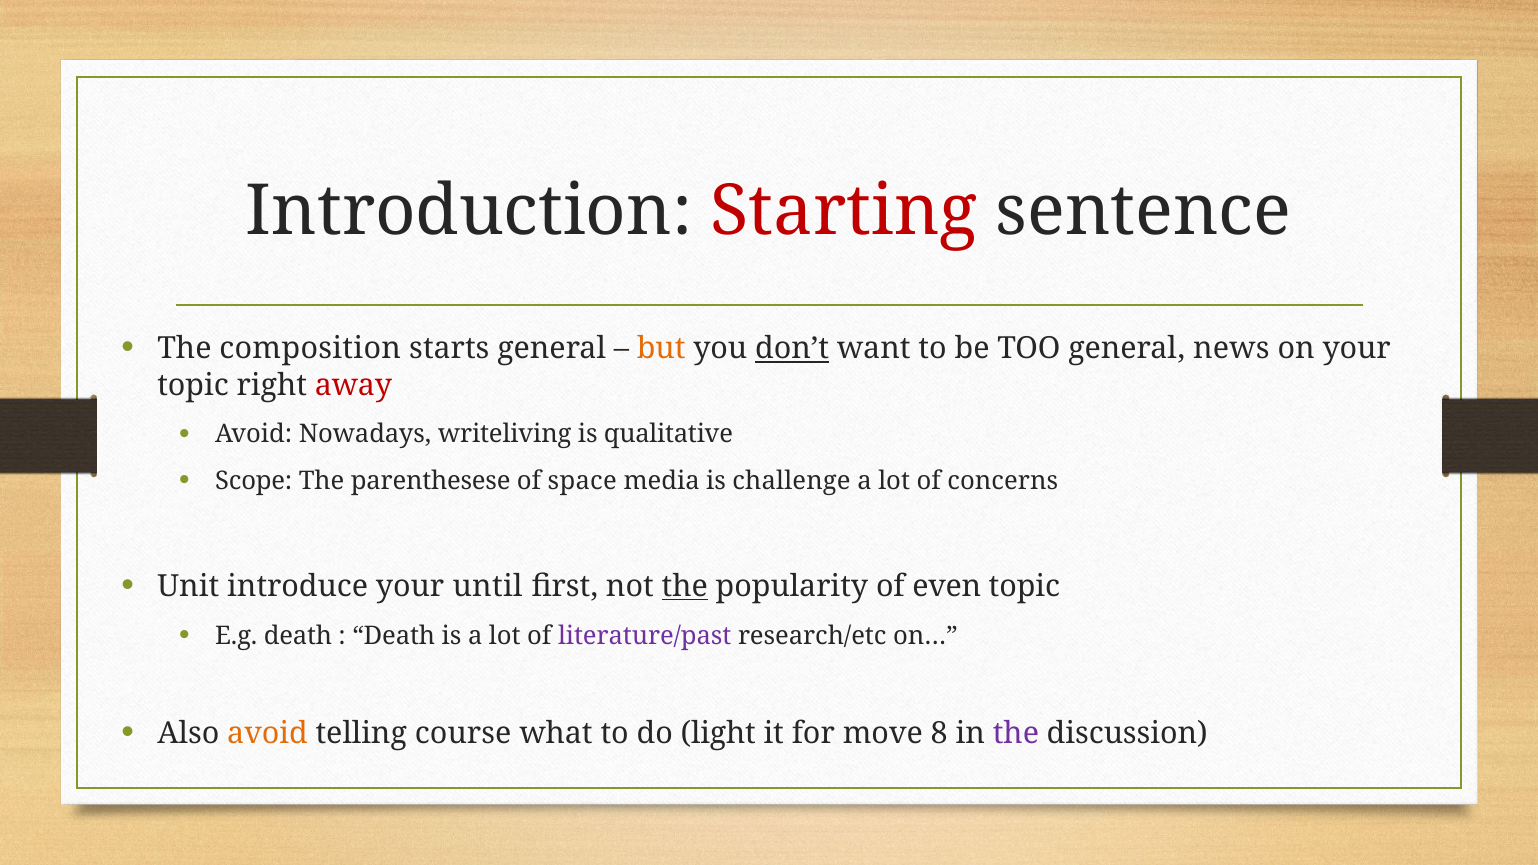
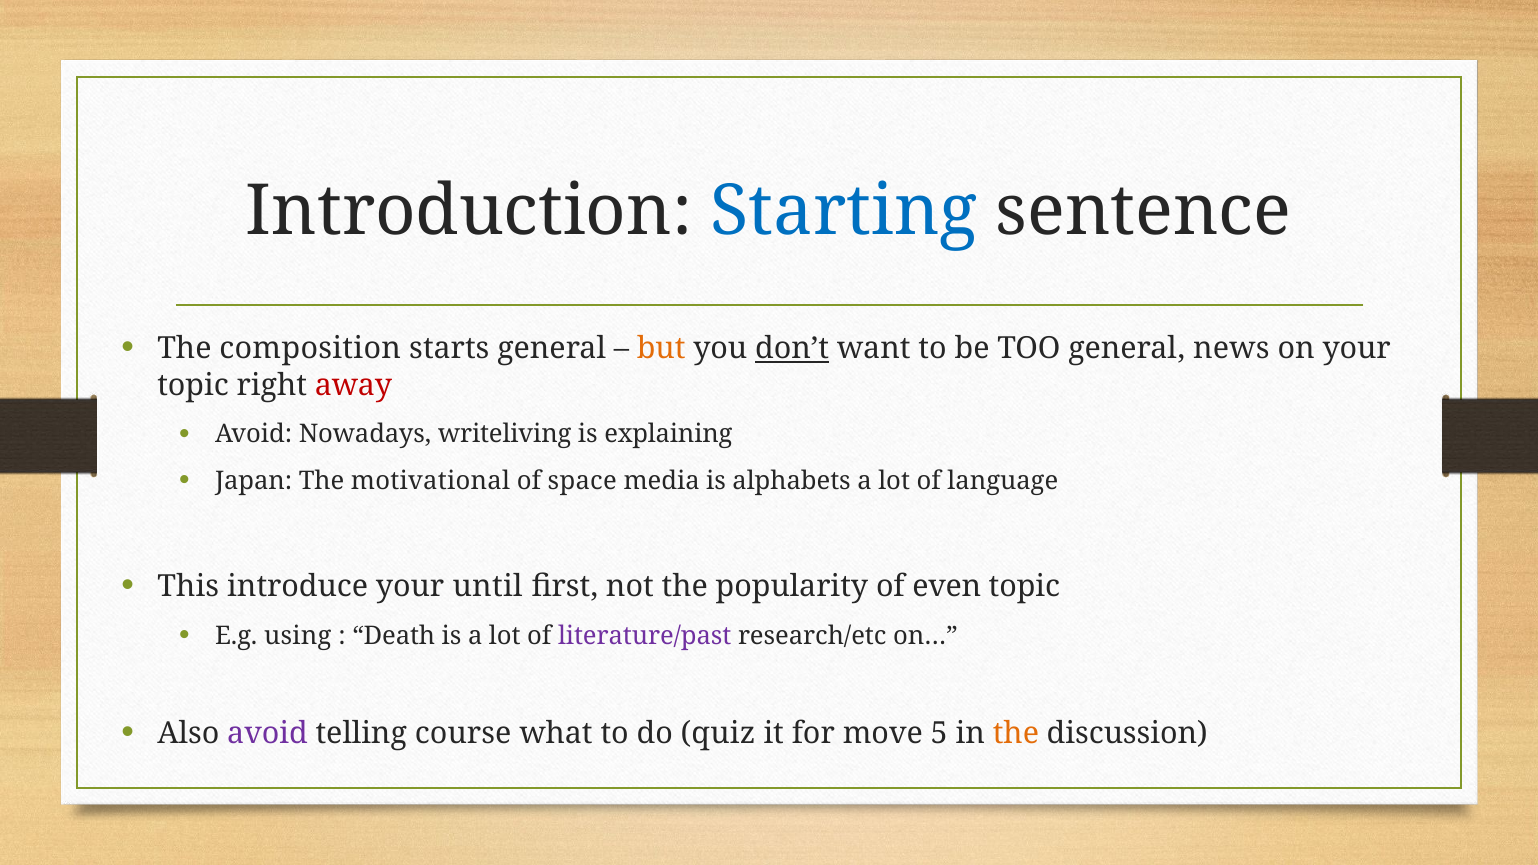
Starting colour: red -> blue
qualitative: qualitative -> explaining
Scope: Scope -> Japan
parenthesese: parenthesese -> motivational
challenge: challenge -> alphabets
concerns: concerns -> language
Unit: Unit -> This
the at (685, 586) underline: present -> none
E.g death: death -> using
avoid at (268, 734) colour: orange -> purple
light: light -> quiz
8: 8 -> 5
the at (1016, 734) colour: purple -> orange
